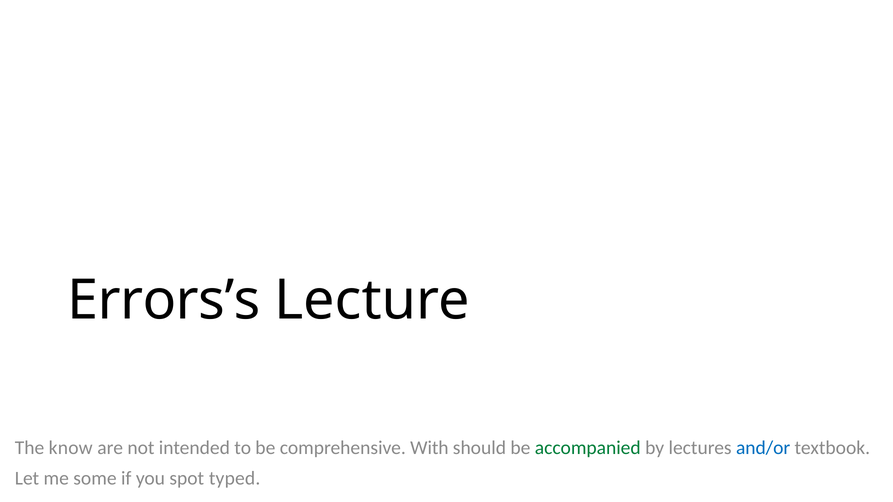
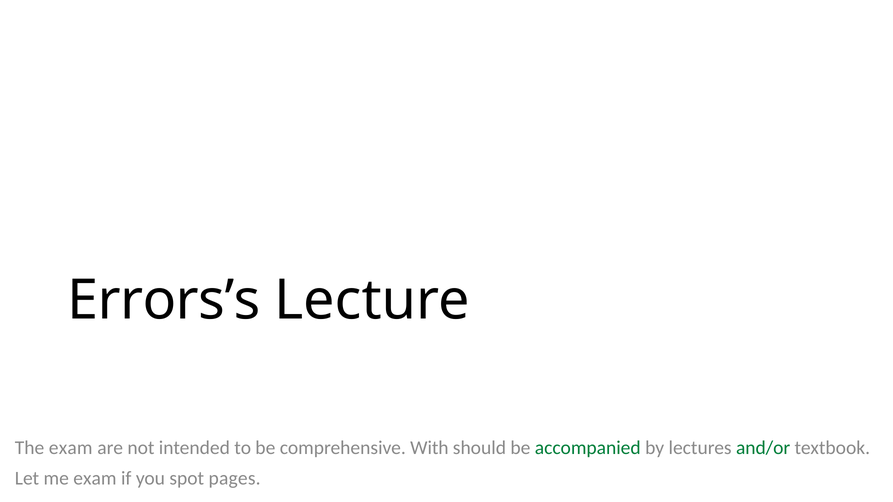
The know: know -> exam
and/or colour: blue -> green
me some: some -> exam
typed: typed -> pages
